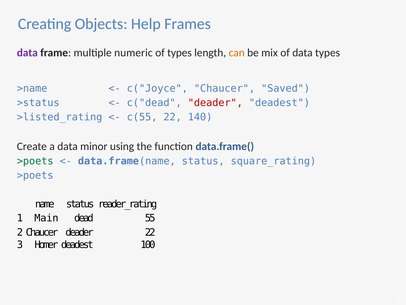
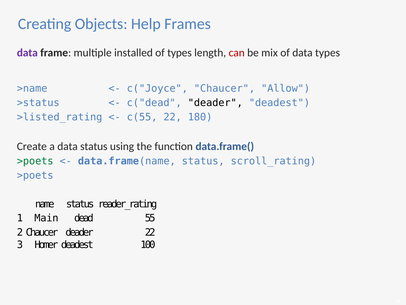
numeric: numeric -> installed
can colour: orange -> red
Saved: Saved -> Allow
deader at (215, 103) colour: red -> black
140: 140 -> 180
data minor: minor -> status
square_rating: square_rating -> scroll_rating
